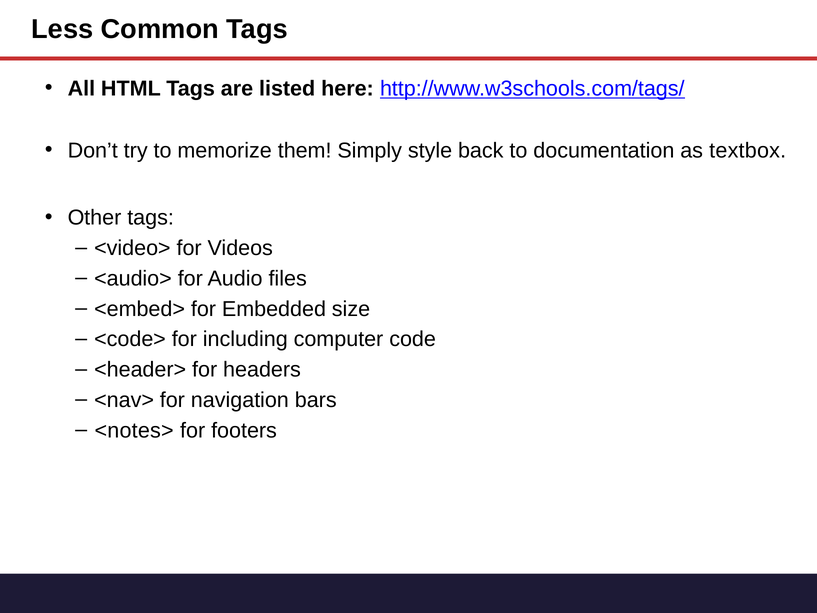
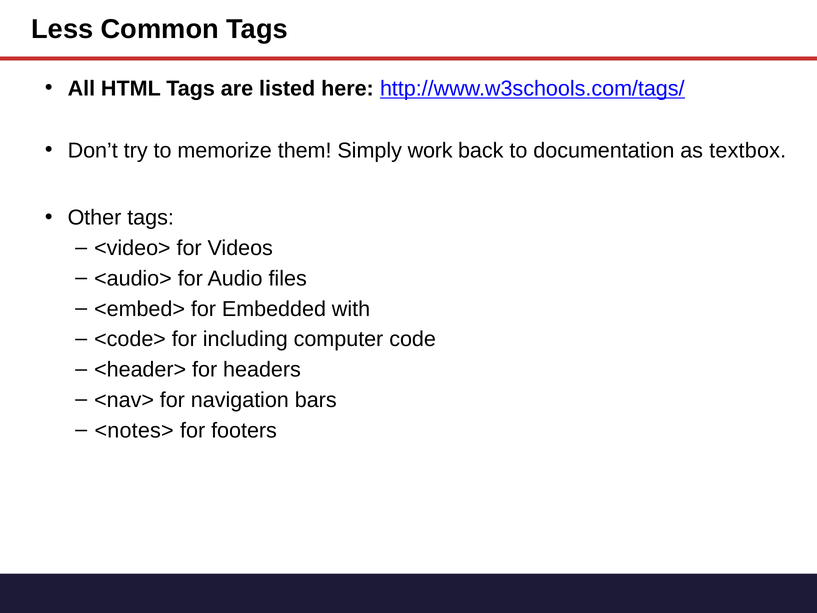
style: style -> work
size: size -> with
